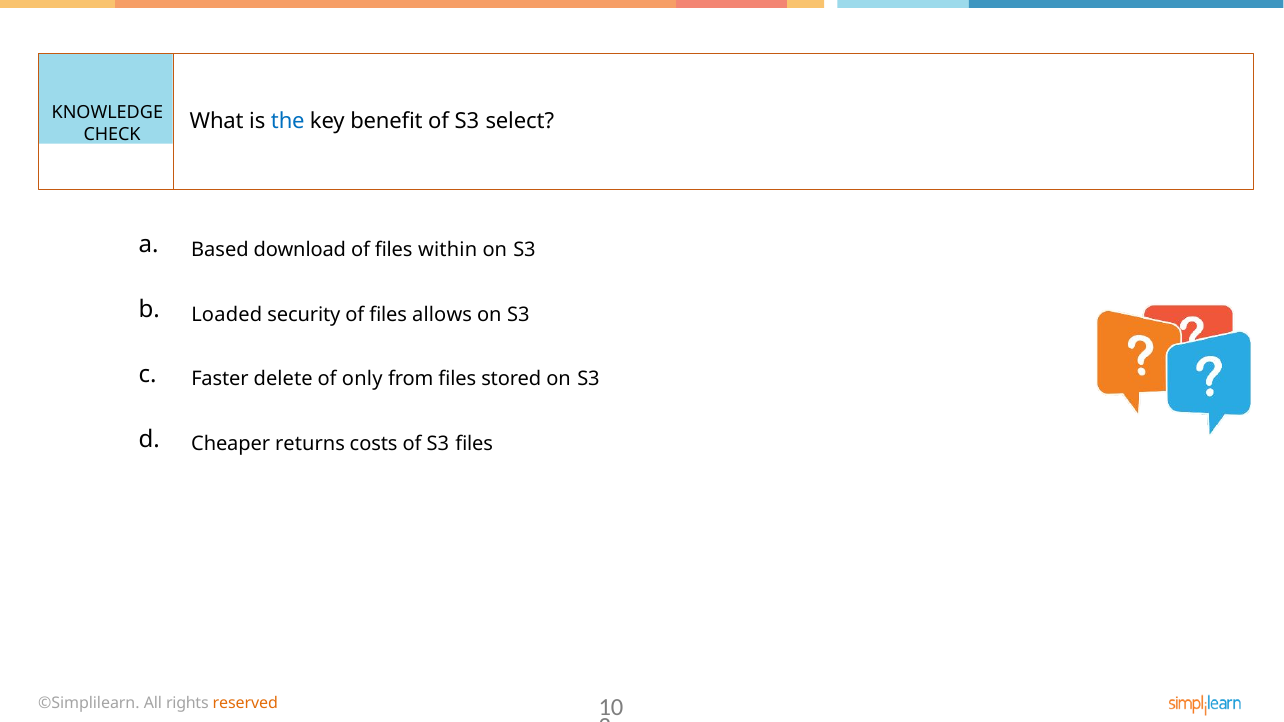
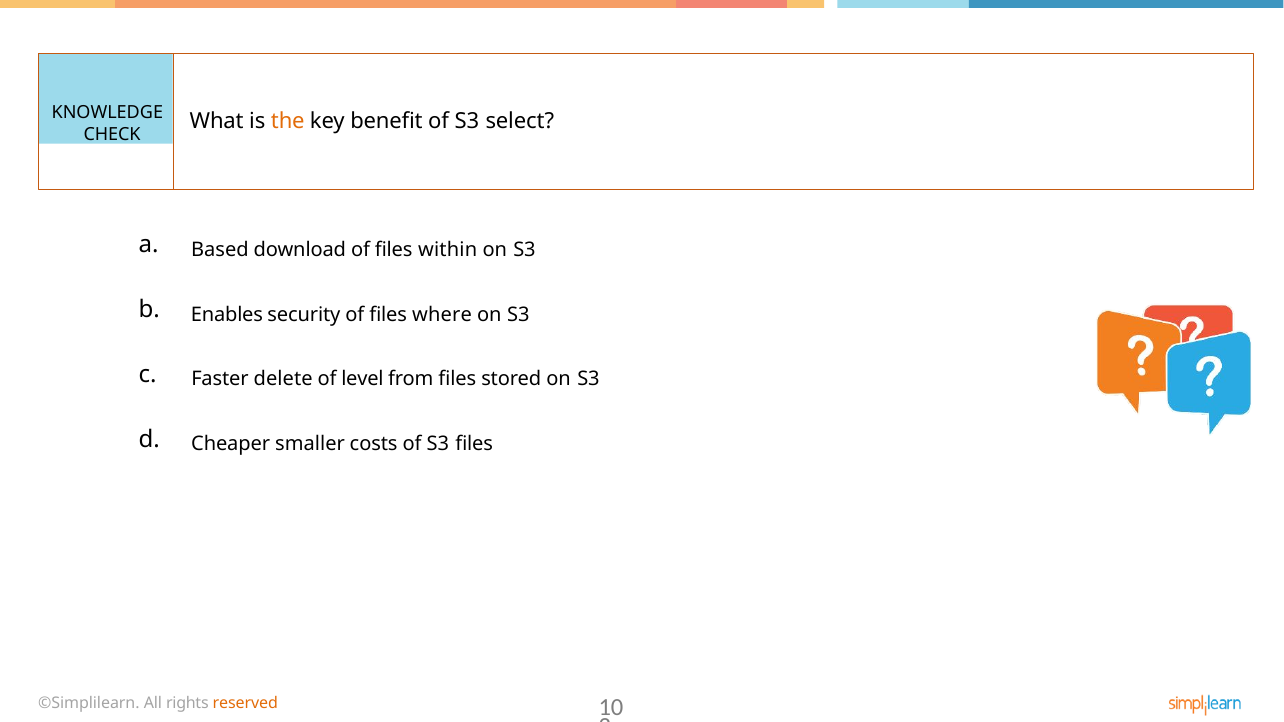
the colour: blue -> orange
Loaded: Loaded -> Enables
allows: allows -> where
only: only -> level
returns: returns -> smaller
